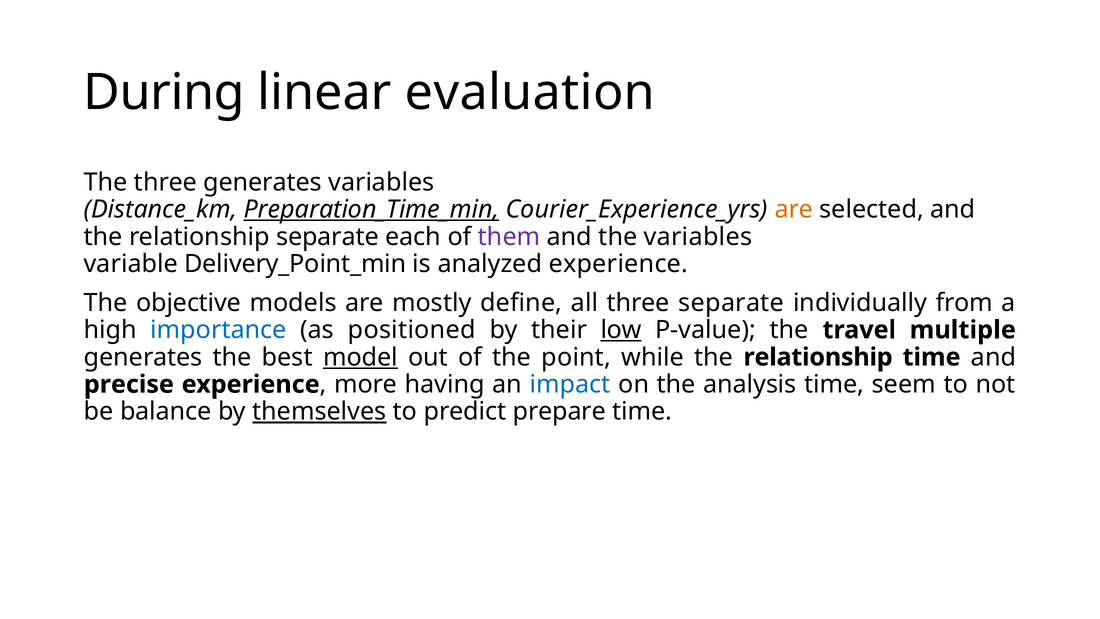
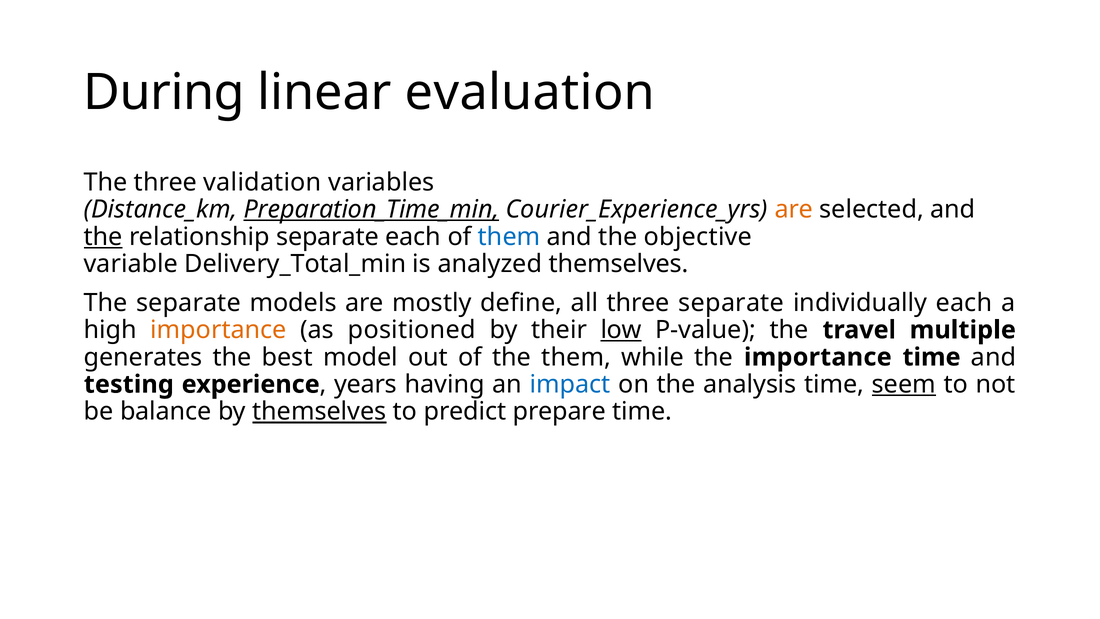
three generates: generates -> validation
the at (103, 237) underline: none -> present
them at (509, 237) colour: purple -> blue
the variables: variables -> objective
Delivery_Point_min: Delivery_Point_min -> Delivery_Total_min
analyzed experience: experience -> themselves
The objective: objective -> separate
individually from: from -> each
importance at (219, 330) colour: blue -> orange
model underline: present -> none
the point: point -> them
while the relationship: relationship -> importance
precise: precise -> testing
more: more -> years
seem underline: none -> present
